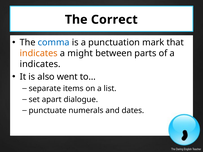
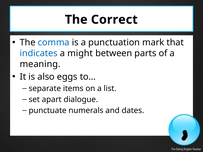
indicates at (39, 53) colour: orange -> blue
indicates at (40, 64): indicates -> meaning
went: went -> eggs
